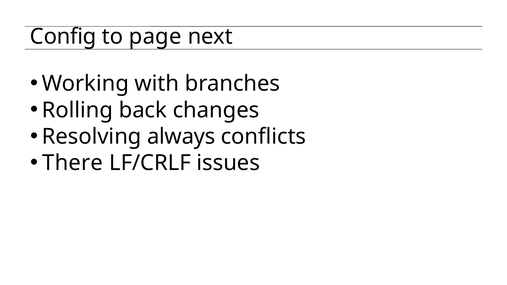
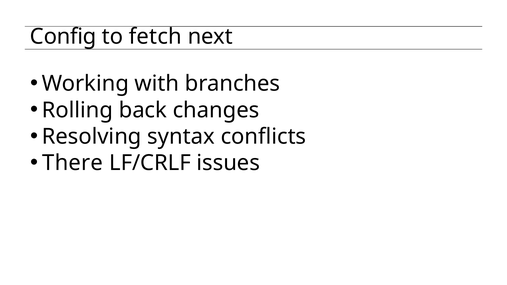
page: page -> fetch
always: always -> syntax
